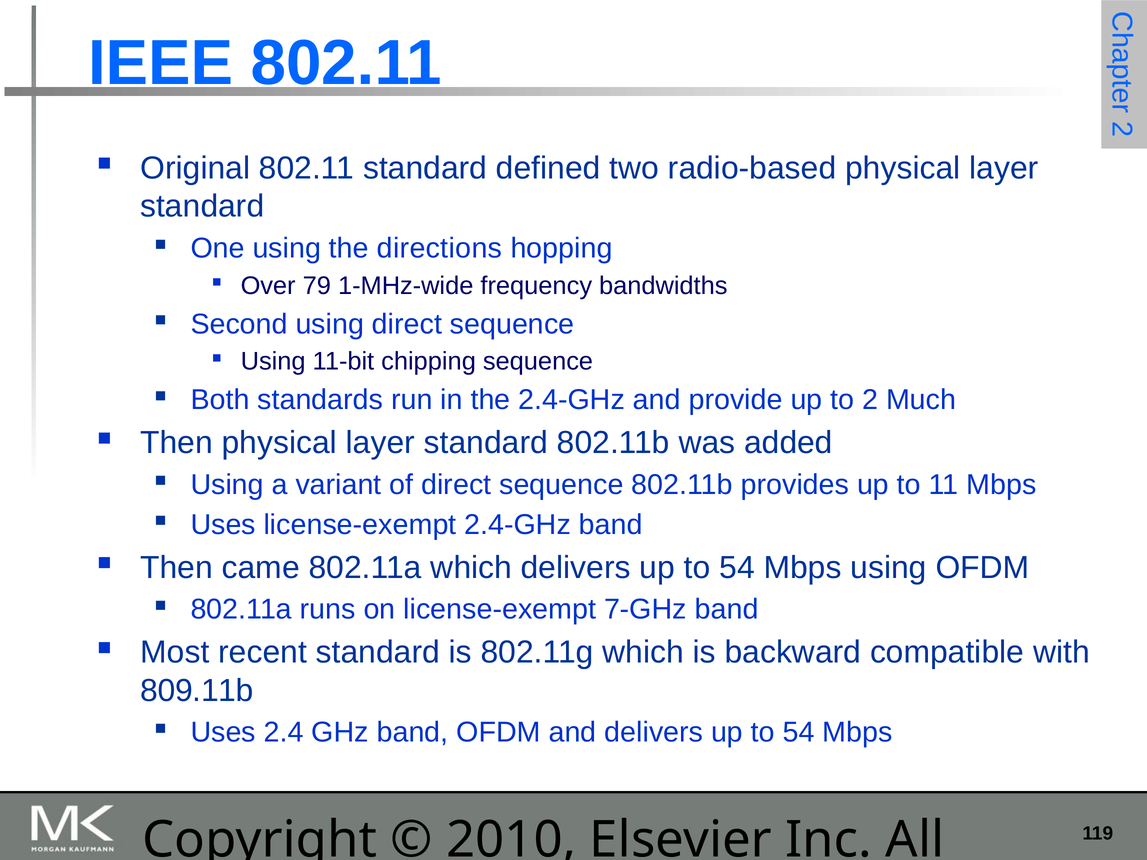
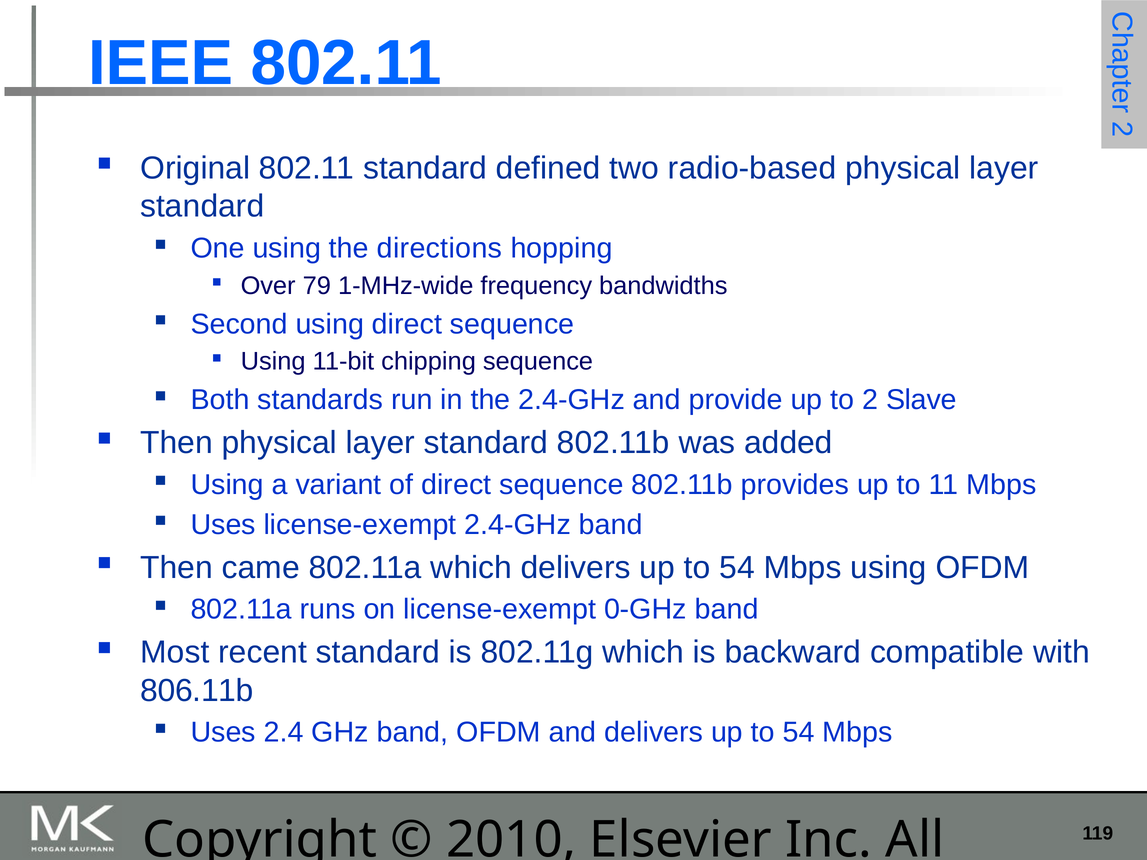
Much: Much -> Slave
7-GHz: 7-GHz -> 0-GHz
809.11b: 809.11b -> 806.11b
